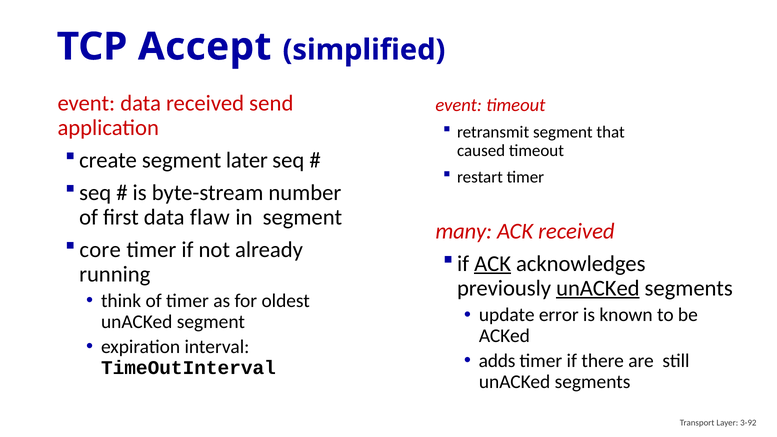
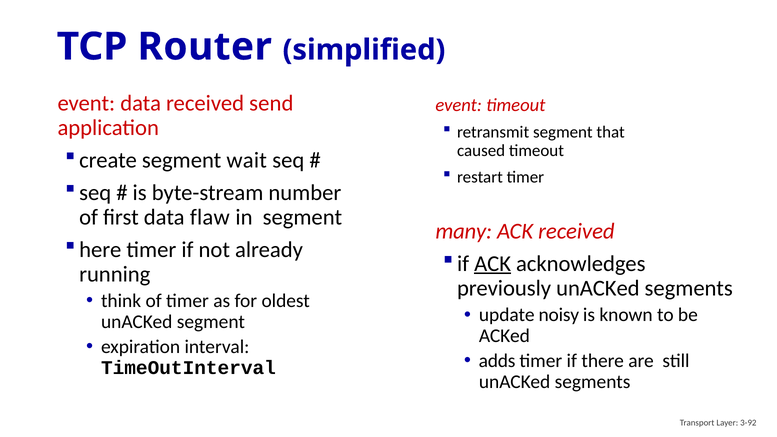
Accept: Accept -> Router
later: later -> wait
core: core -> here
unACKed at (598, 288) underline: present -> none
error: error -> noisy
